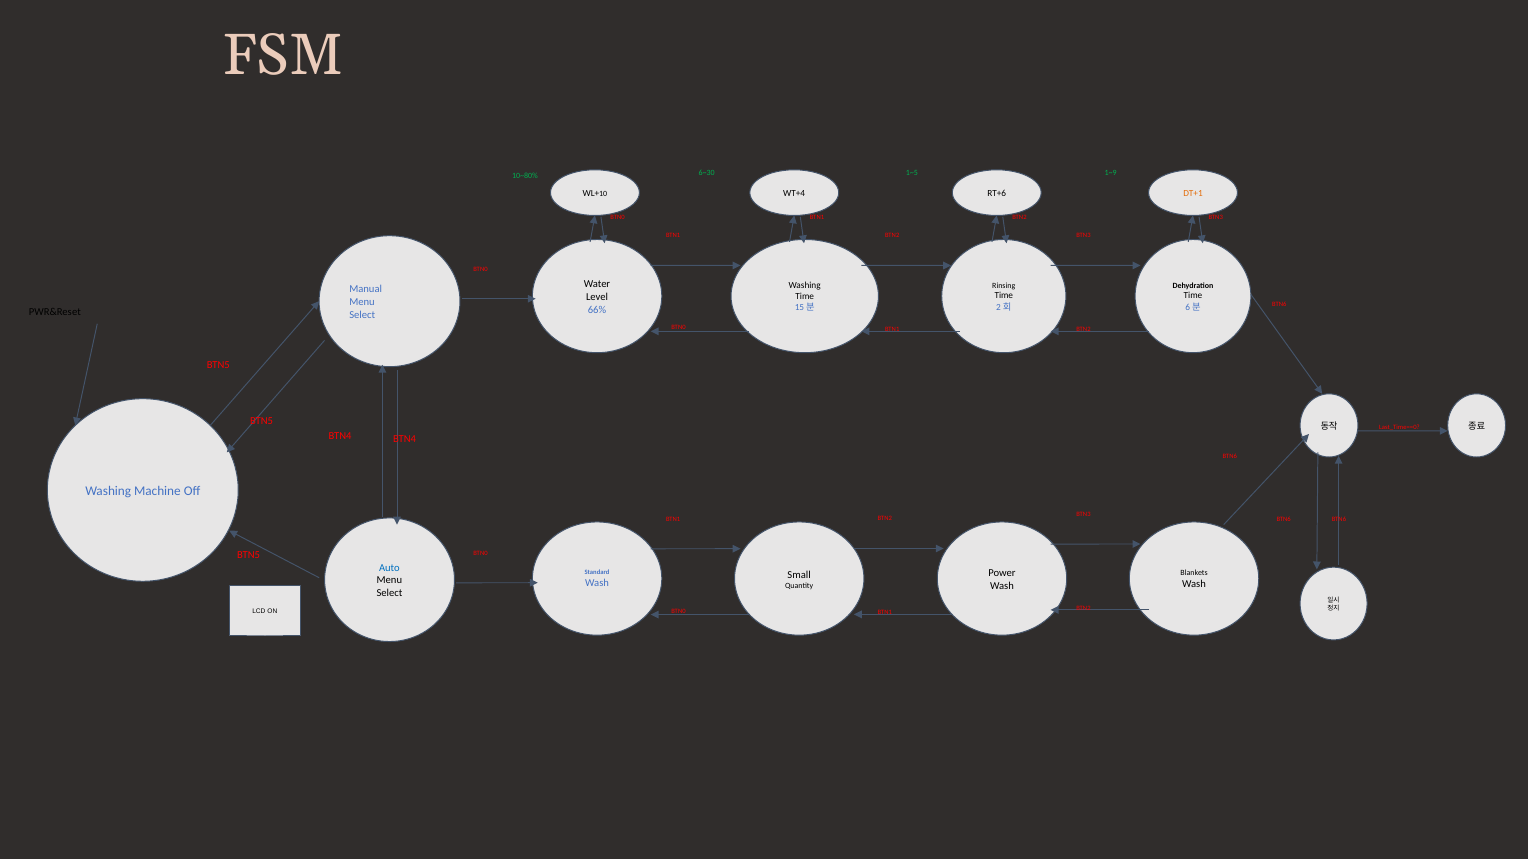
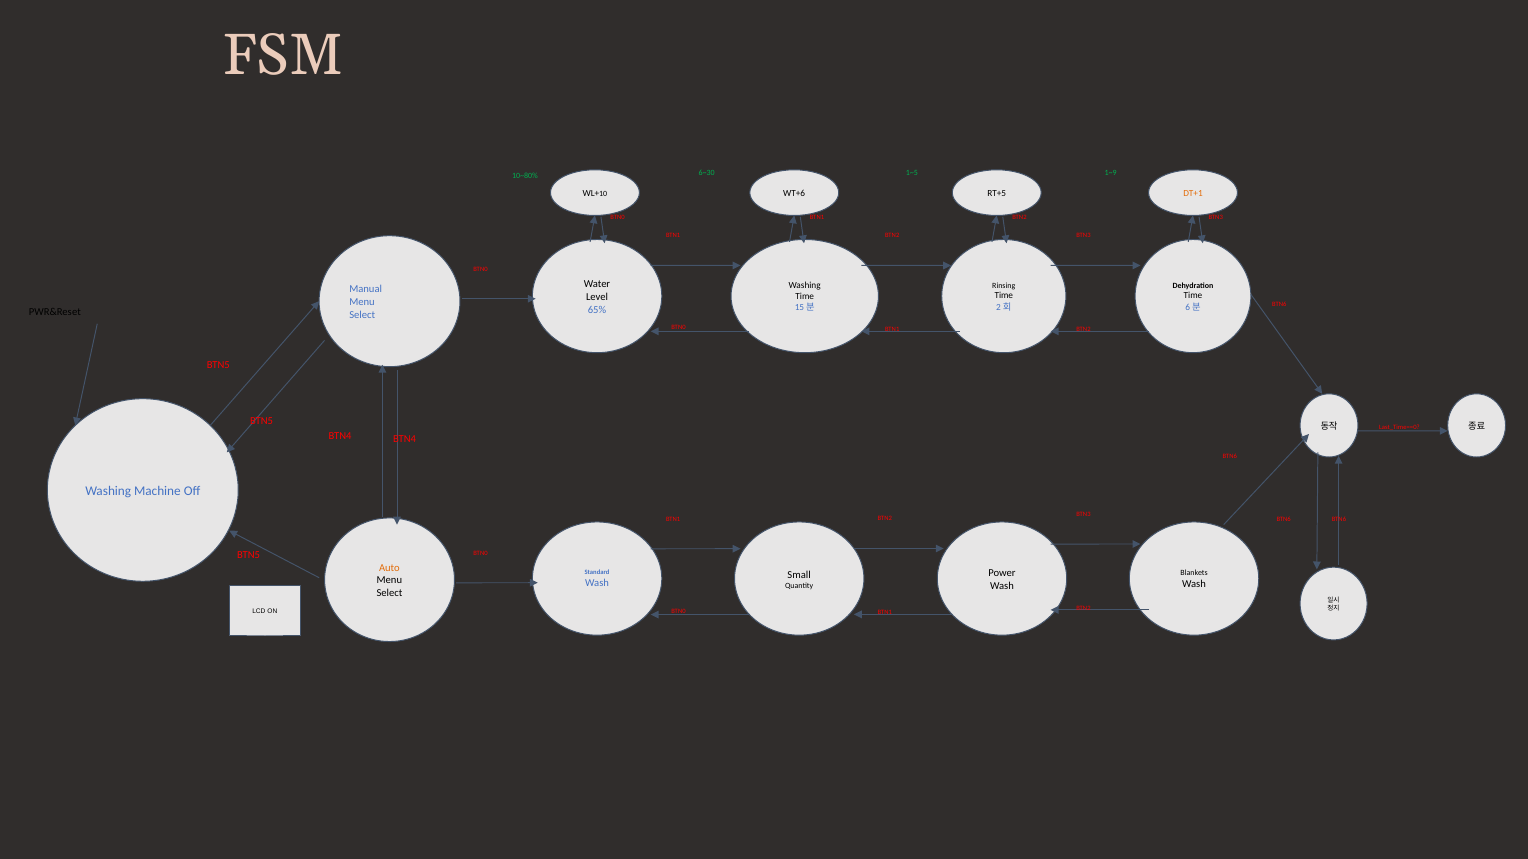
WT+4: WT+4 -> WT+6
RT+6: RT+6 -> RT+5
66%: 66% -> 65%
Auto colour: blue -> orange
